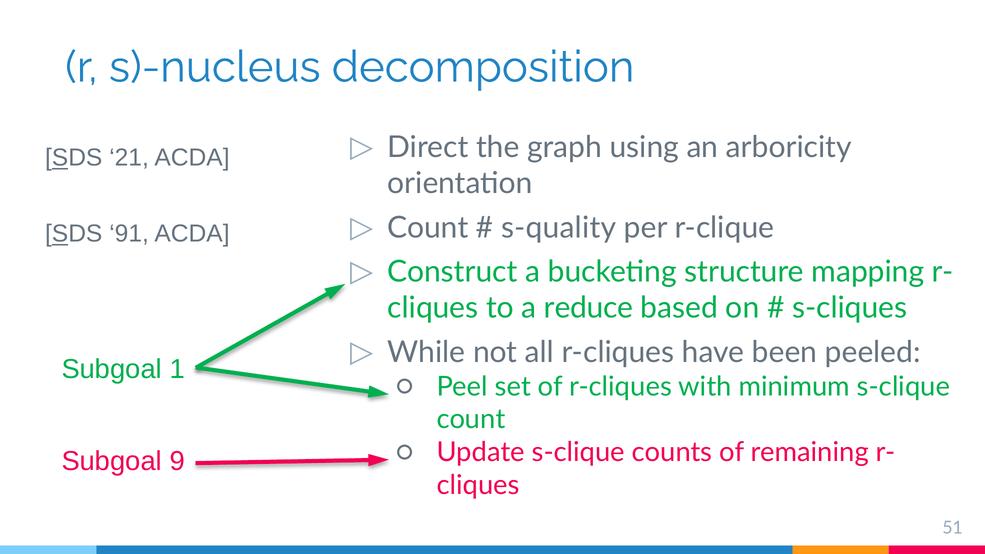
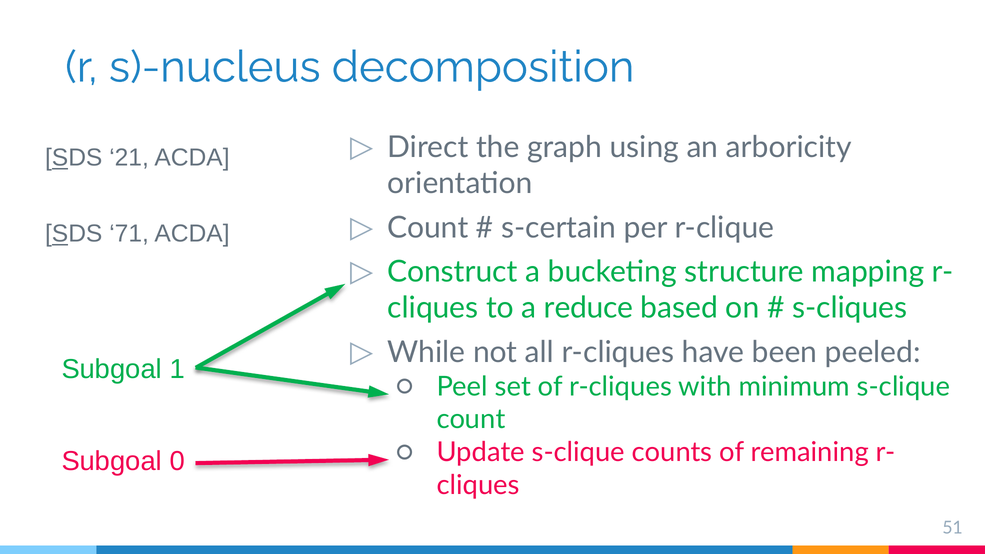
s-quality: s-quality -> s-certain
91: 91 -> 71
9: 9 -> 0
